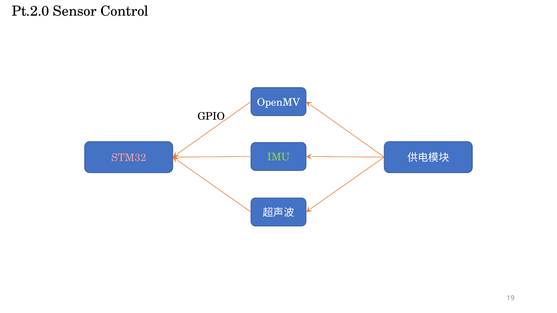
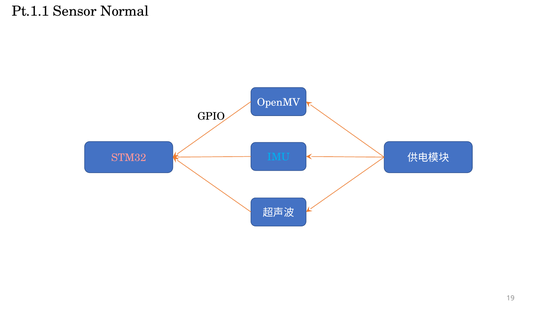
Pt.2.0: Pt.2.0 -> Pt.1.1
Control: Control -> Normal
IMU colour: light green -> light blue
